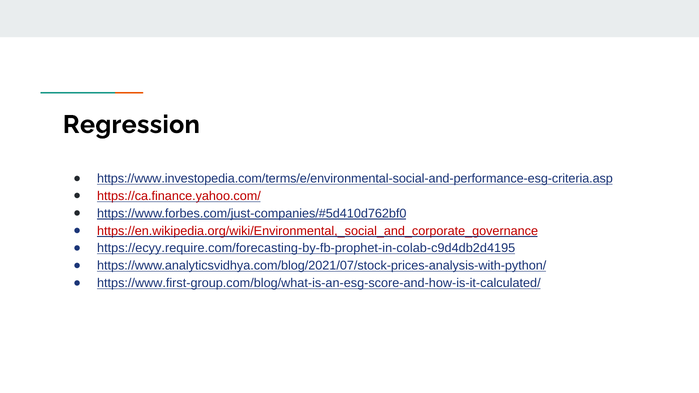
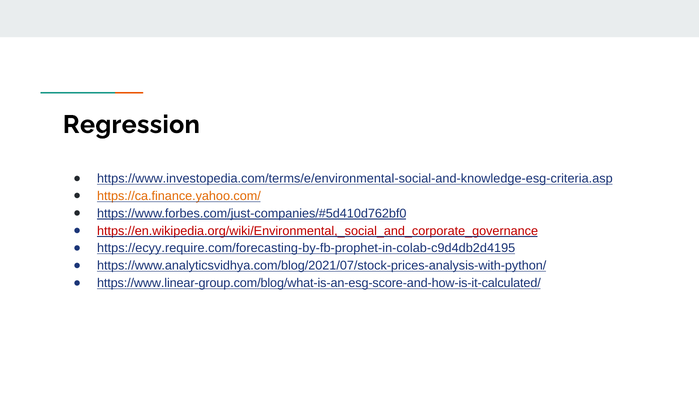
https://www.investopedia.com/terms/e/environmental-social-and-performance-esg-criteria.asp: https://www.investopedia.com/terms/e/environmental-social-and-performance-esg-criteria.asp -> https://www.investopedia.com/terms/e/environmental-social-and-knowledge-esg-criteria.asp
https://ca.finance.yahoo.com/ colour: red -> orange
https://www.first-group.com/blog/what-is-an-esg-score-and-how-is-it-calculated/: https://www.first-group.com/blog/what-is-an-esg-score-and-how-is-it-calculated/ -> https://www.linear-group.com/blog/what-is-an-esg-score-and-how-is-it-calculated/
